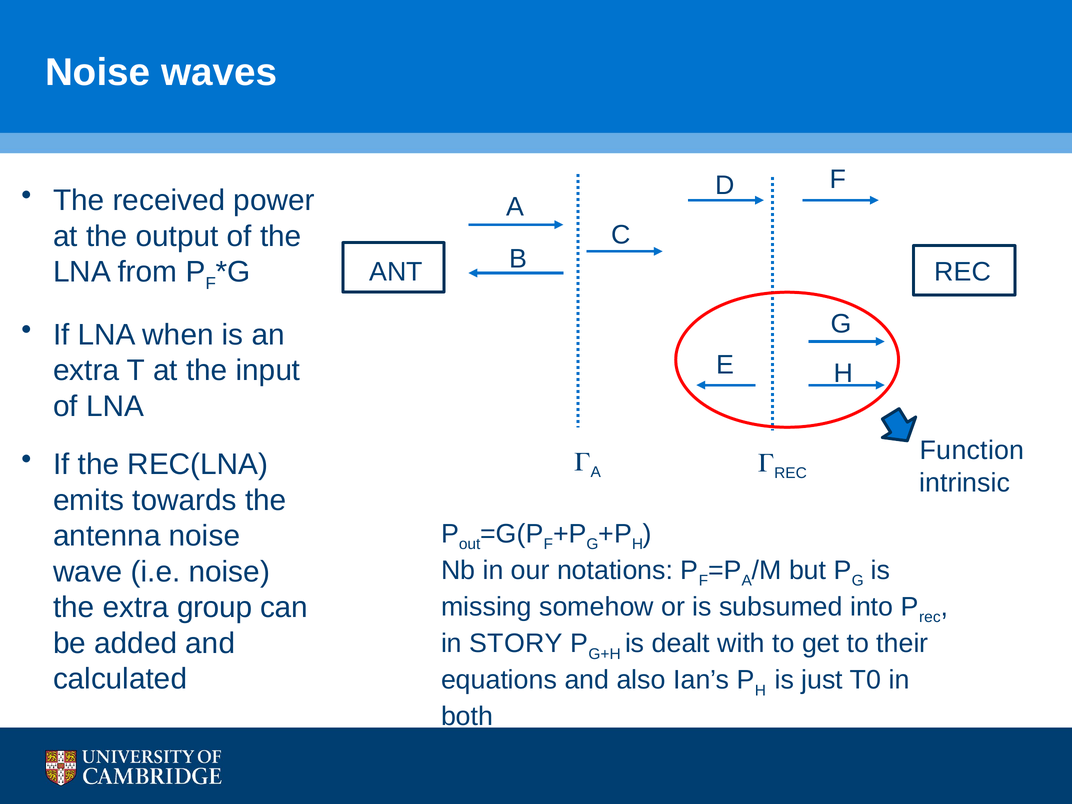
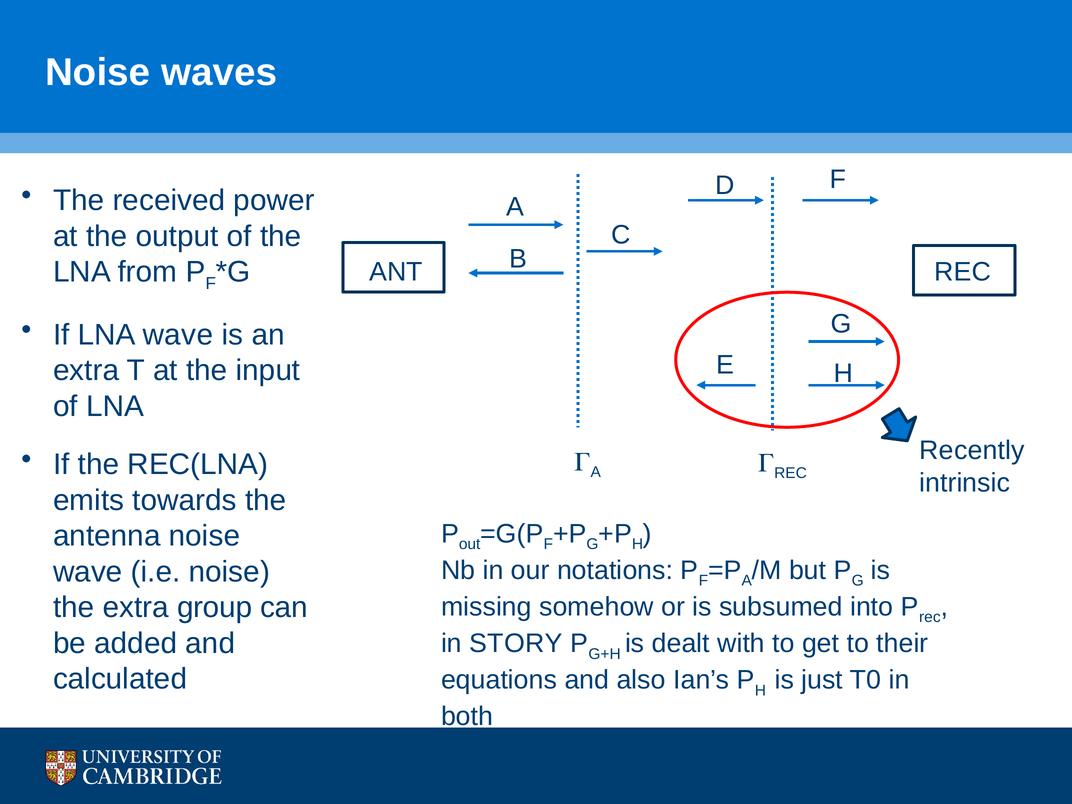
LNA when: when -> wave
Function: Function -> Recently
